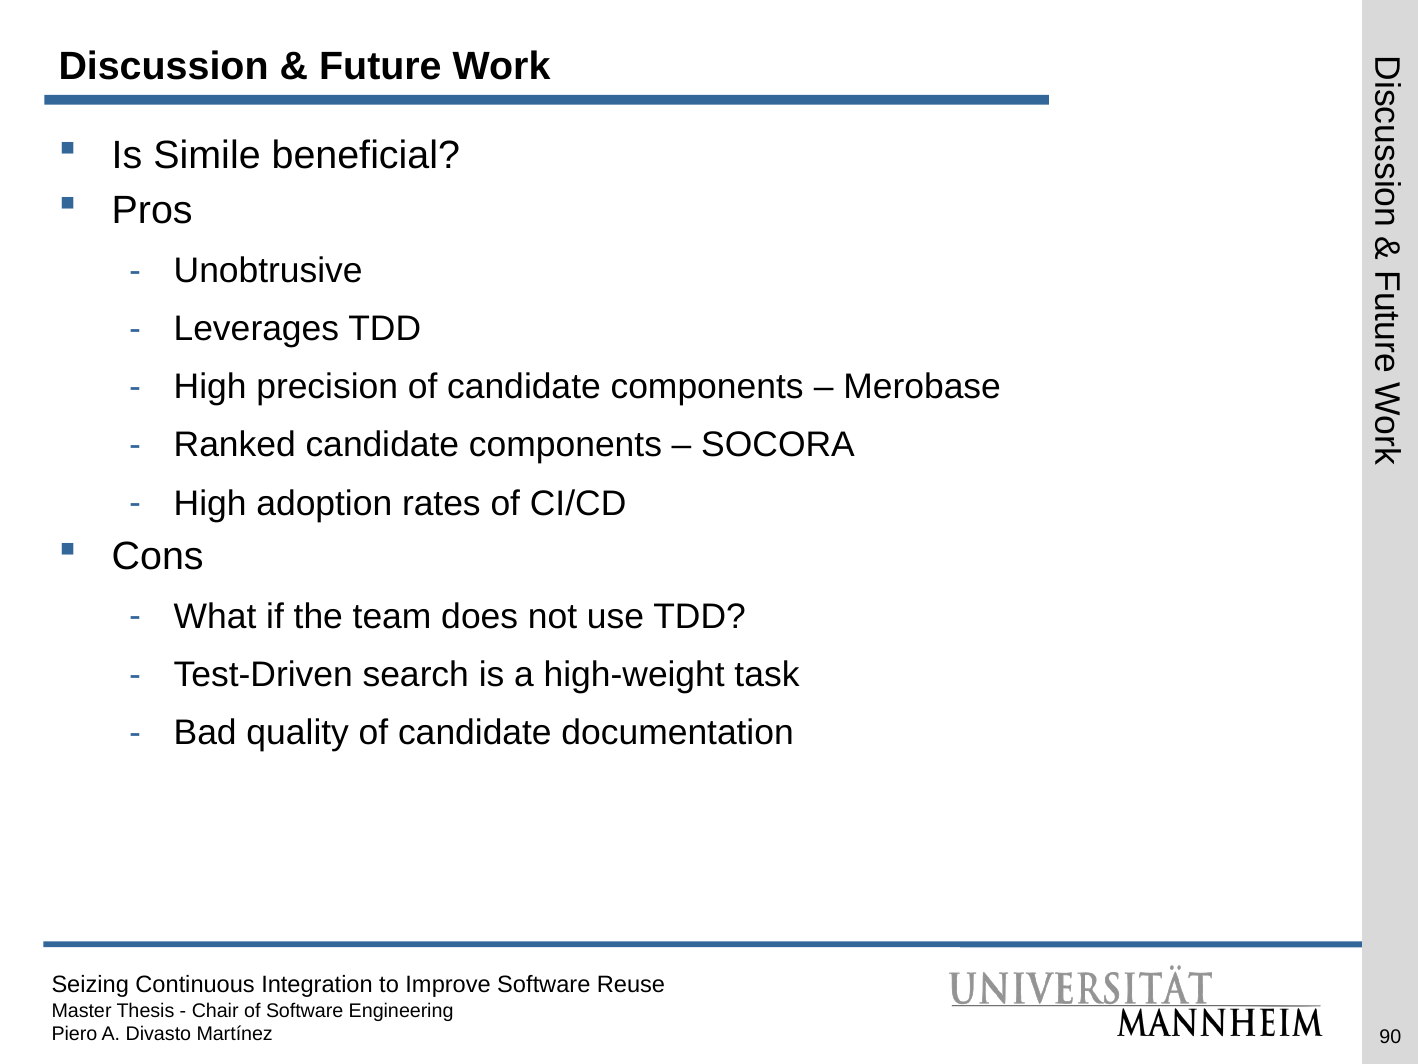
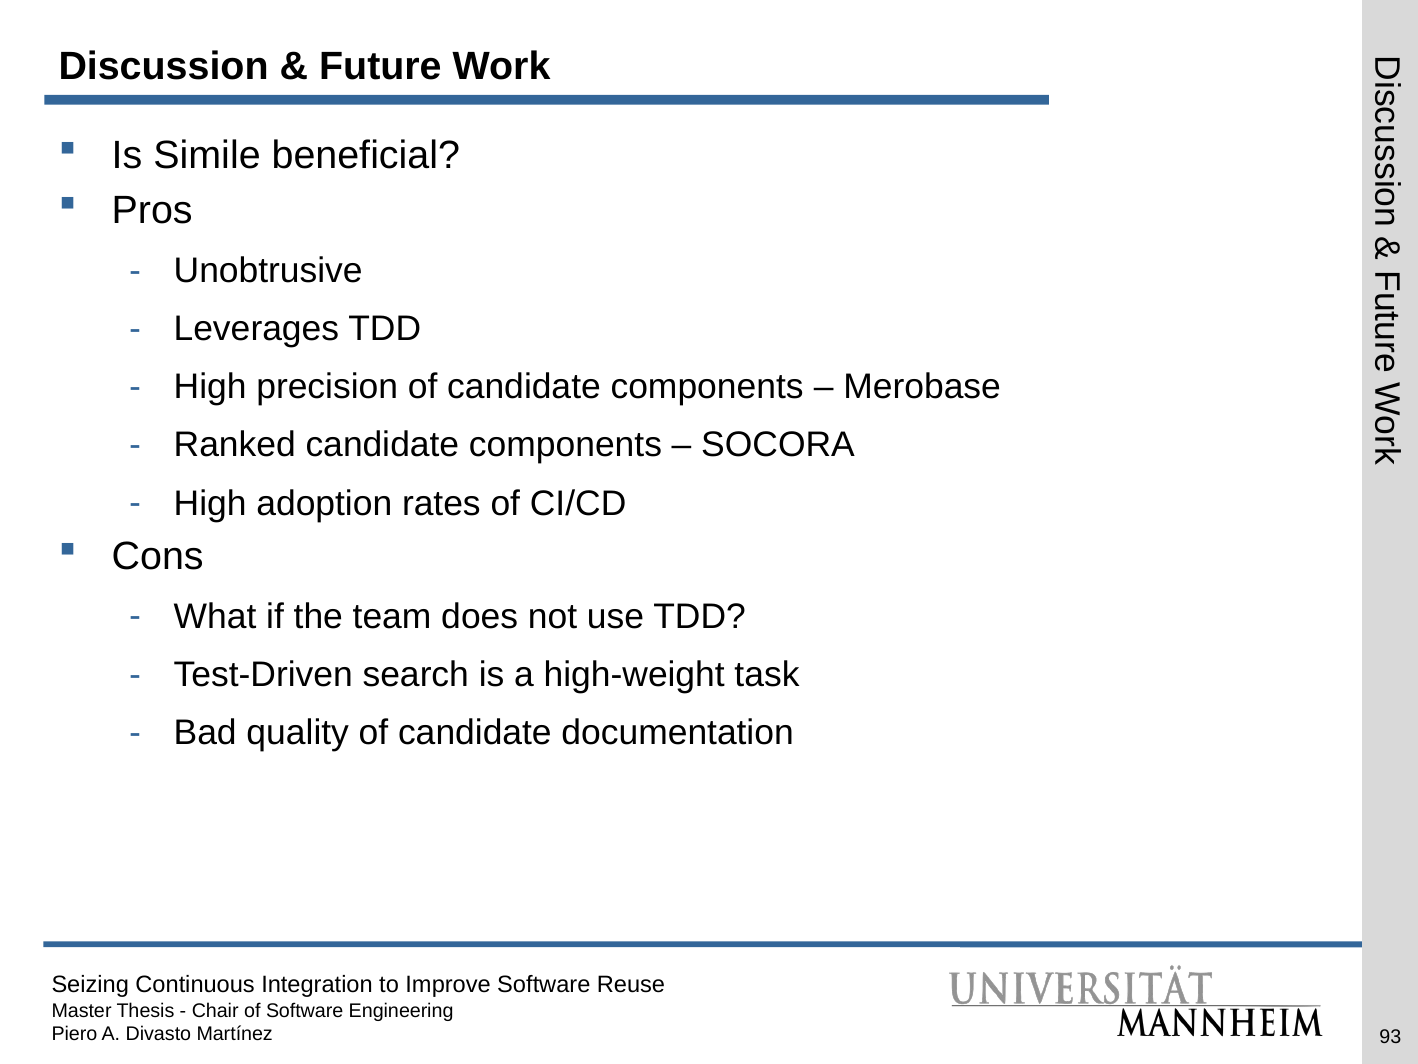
90: 90 -> 93
